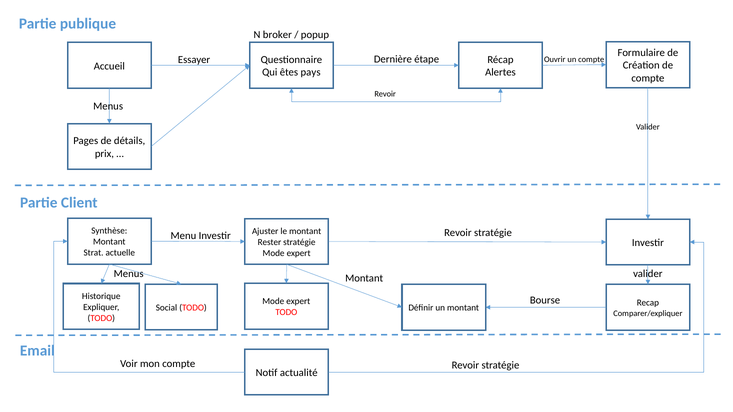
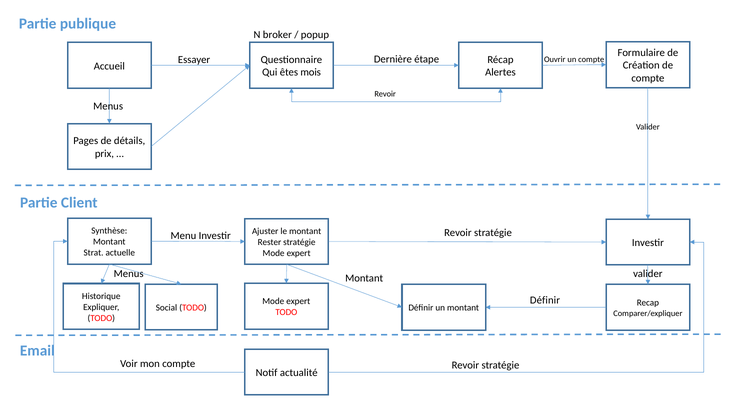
pays: pays -> mois
Bourse at (545, 300): Bourse -> Définir
